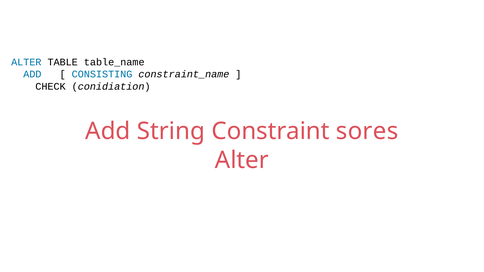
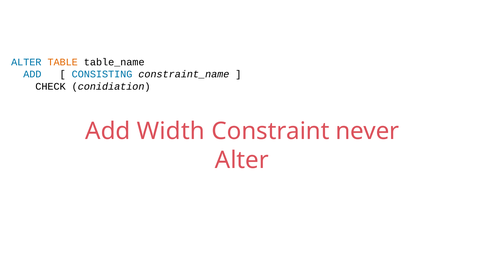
TABLE colour: black -> orange
String: String -> Width
sores: sores -> never
